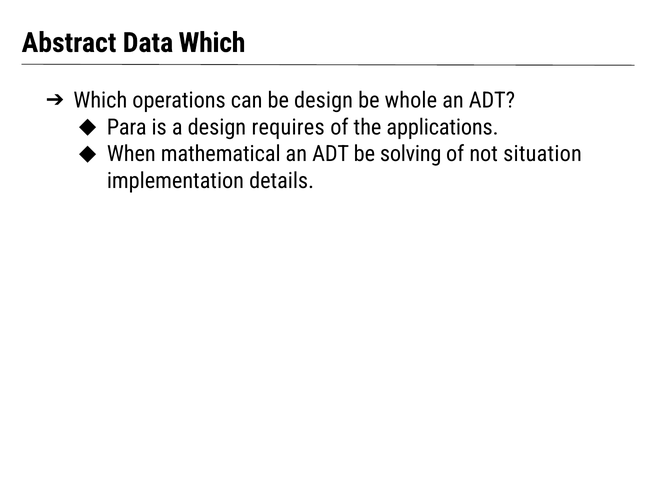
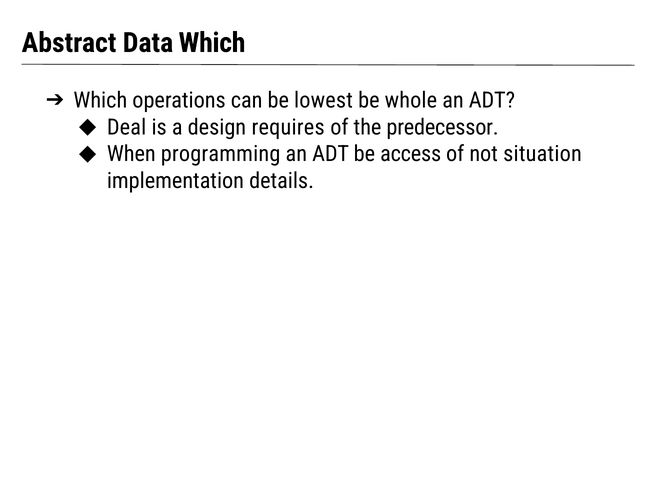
be design: design -> lowest
Para: Para -> Deal
applications: applications -> predecessor
mathematical: mathematical -> programming
solving: solving -> access
